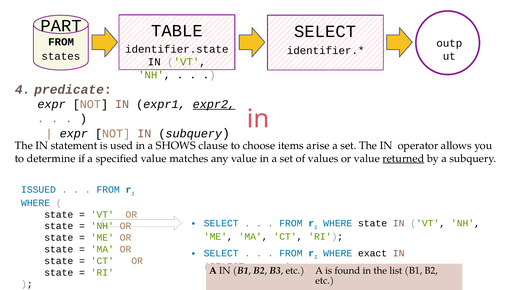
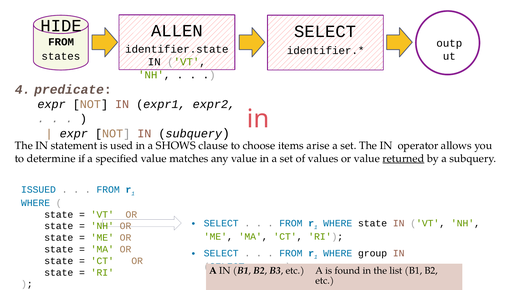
PART: PART -> HIDE
TABLE: TABLE -> ALLEN
expr2 underline: present -> none
exact: exact -> group
